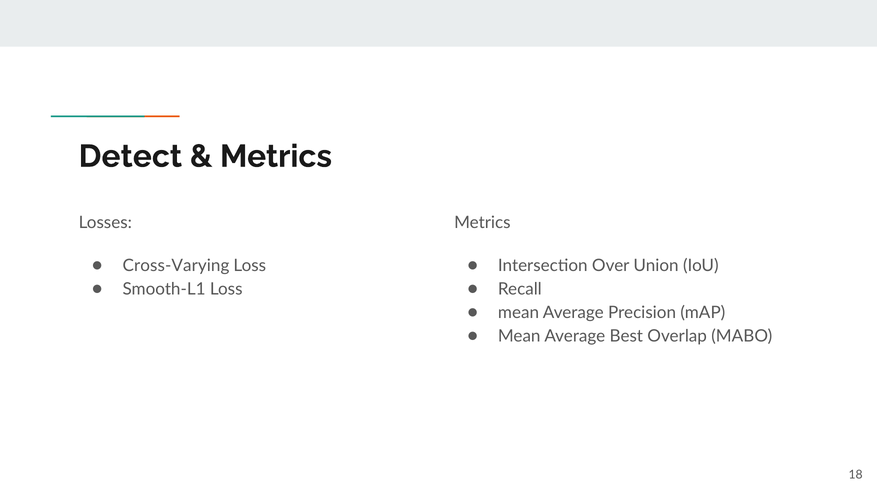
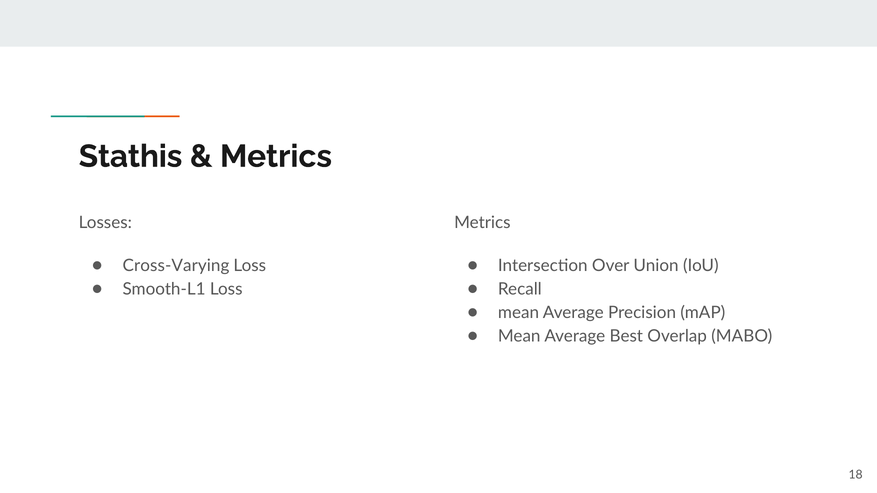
Detect: Detect -> Stathis
